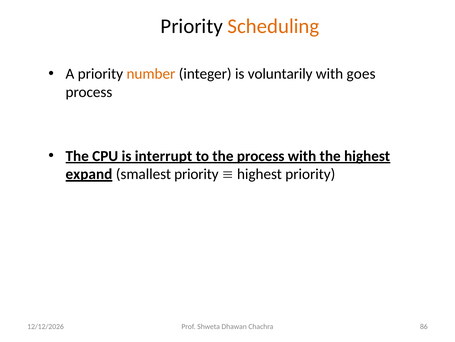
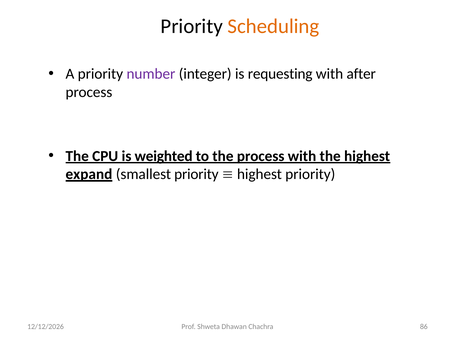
number colour: orange -> purple
voluntarily: voluntarily -> requesting
goes: goes -> after
interrupt: interrupt -> weighted
